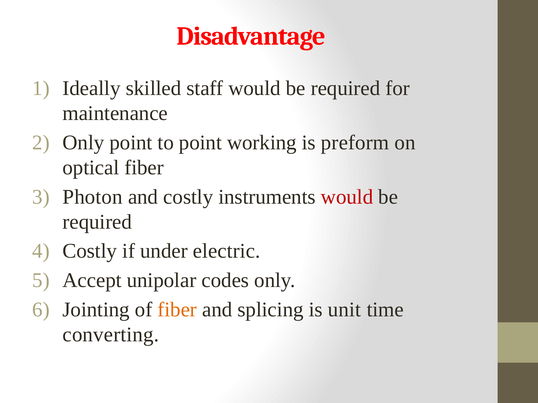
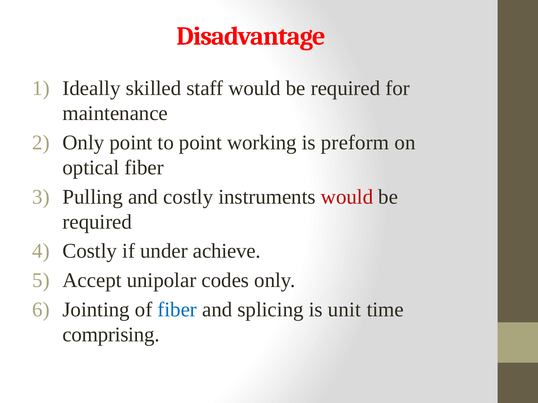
Photon: Photon -> Pulling
electric: electric -> achieve
fiber at (177, 310) colour: orange -> blue
converting: converting -> comprising
